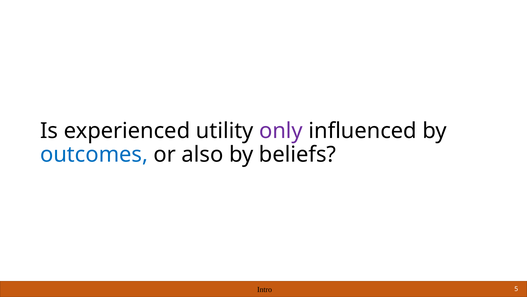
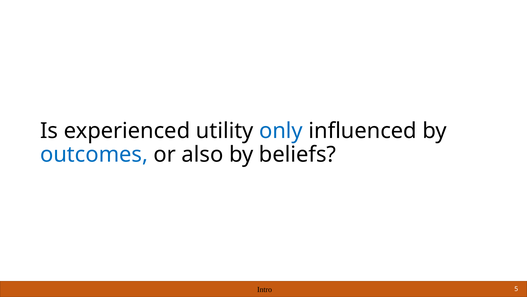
only colour: purple -> blue
